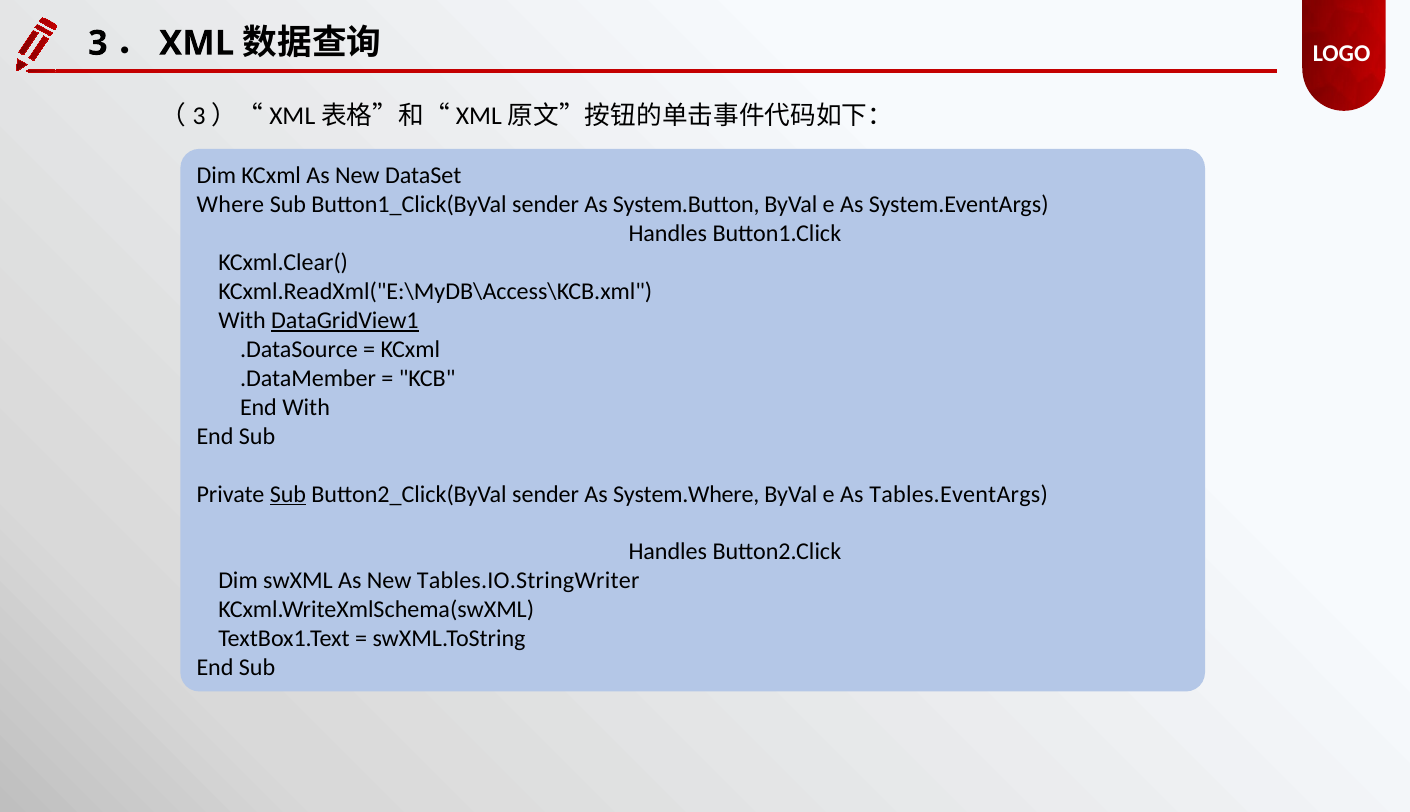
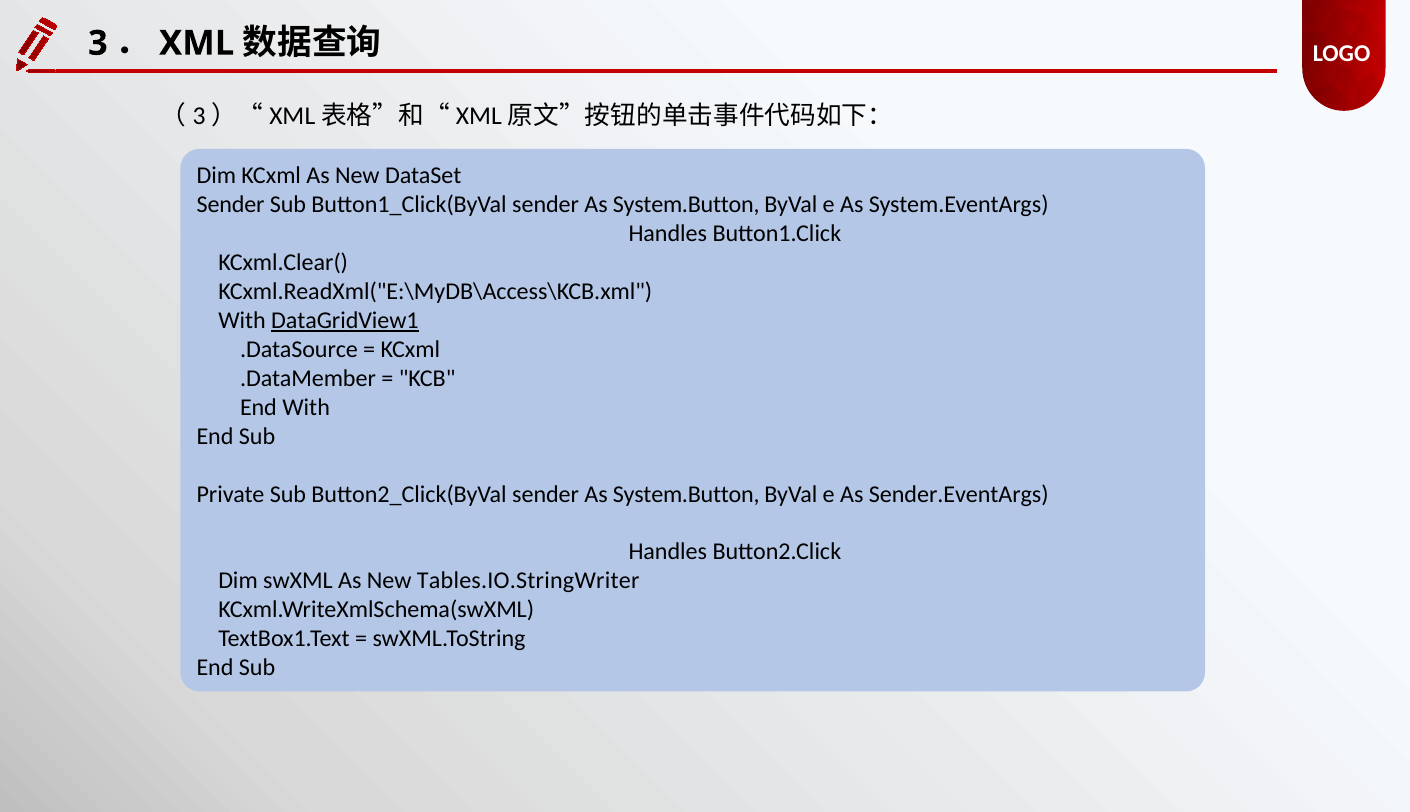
Where at (230, 205): Where -> Sender
Sub at (288, 494) underline: present -> none
Button2_Click(ByVal sender As System.Where: System.Where -> System.Button
Tables.EventArgs: Tables.EventArgs -> Sender.EventArgs
